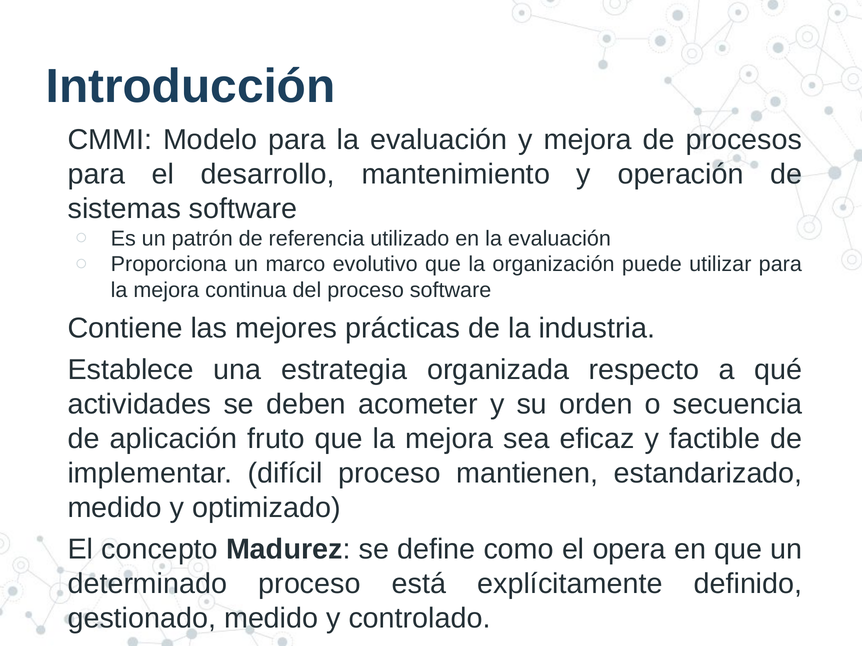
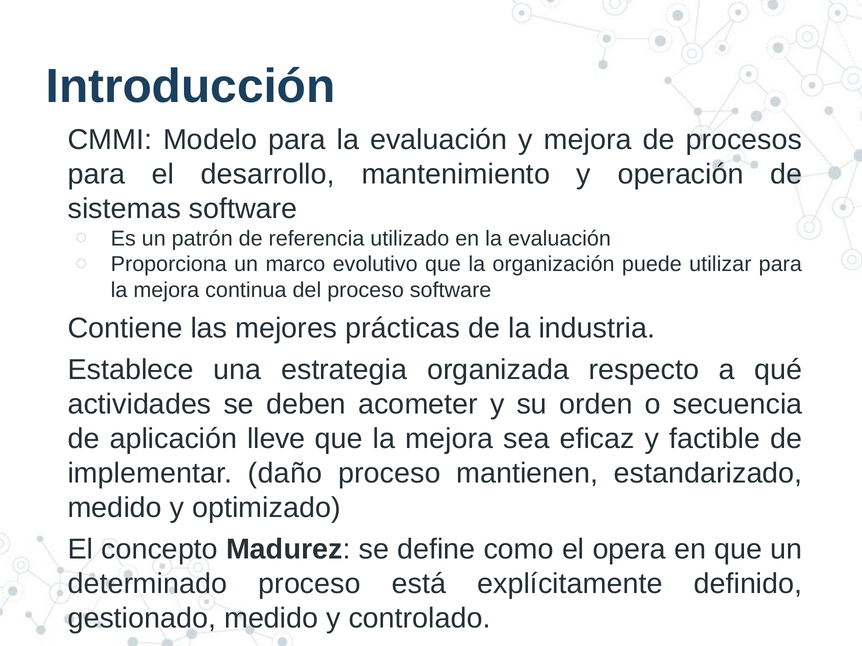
fruto: fruto -> lleve
difícil: difícil -> daño
